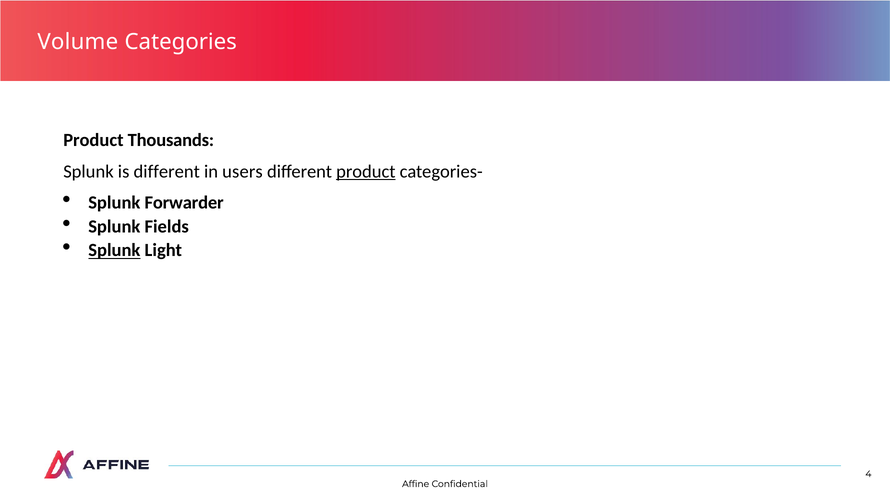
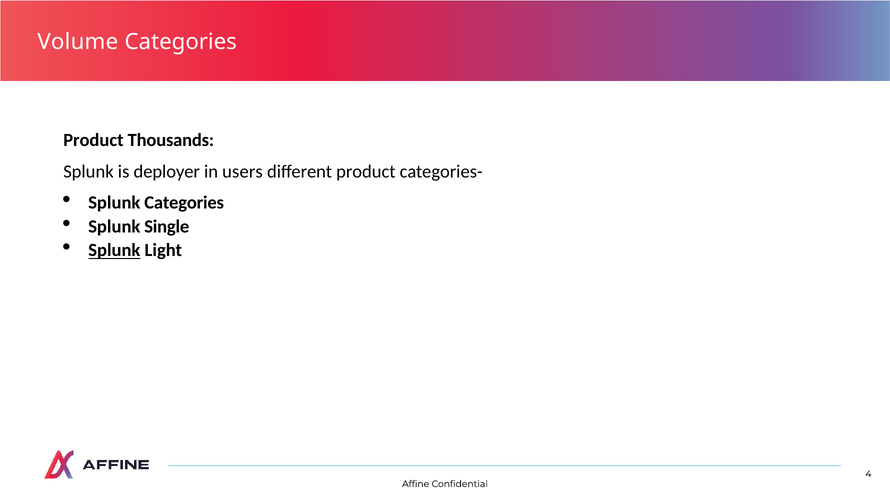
is different: different -> deployer
product at (366, 171) underline: present -> none
Splunk Forwarder: Forwarder -> Categories
Fields: Fields -> Single
